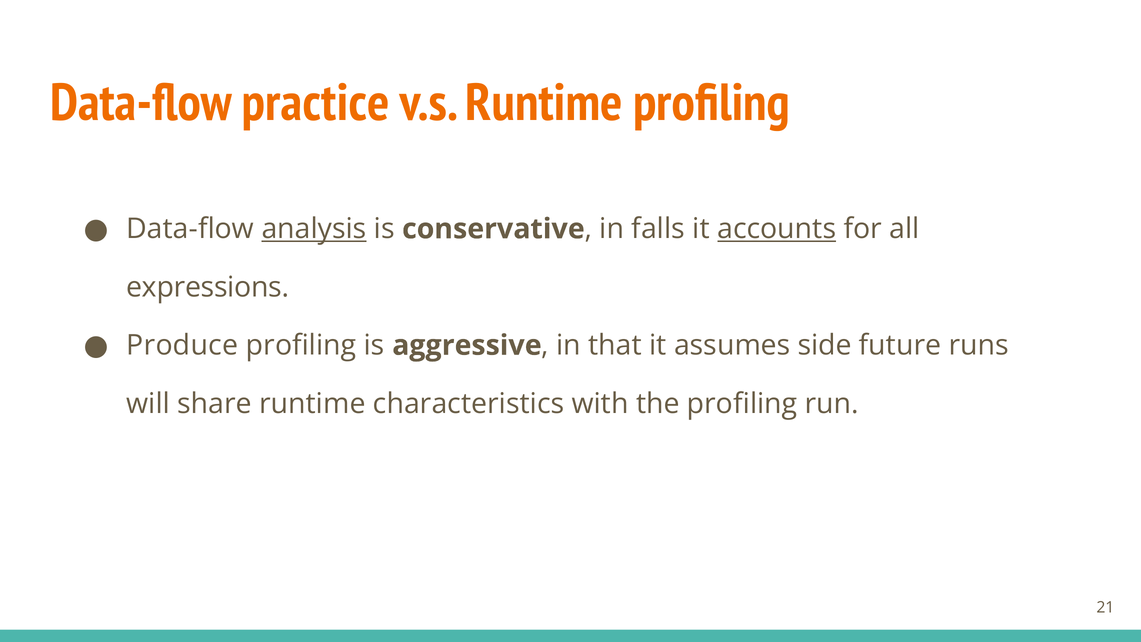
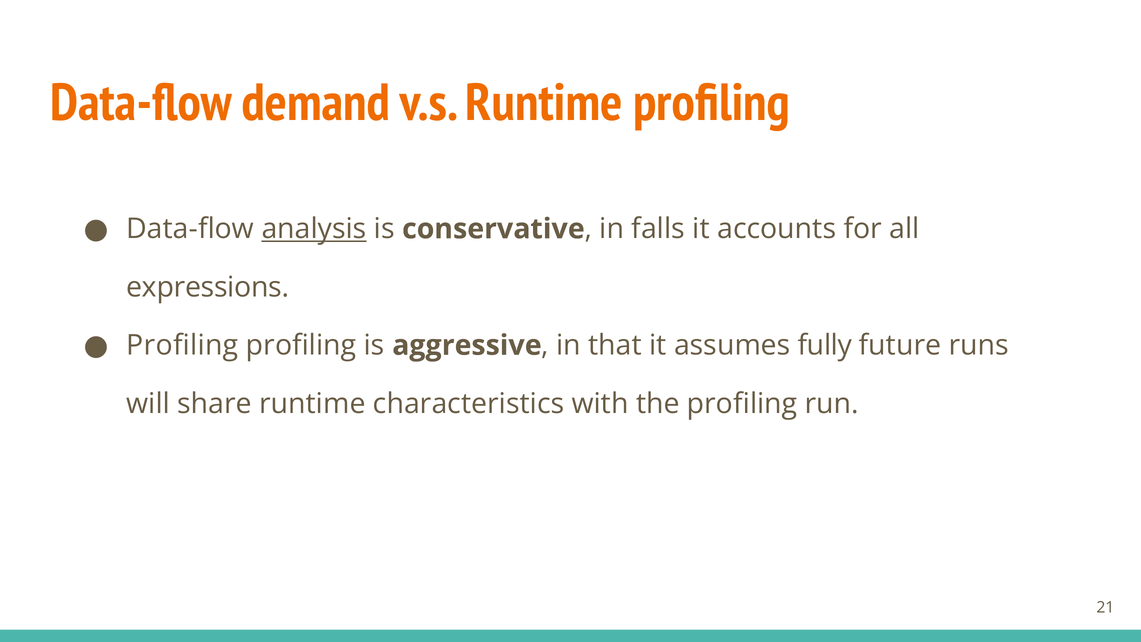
practice: practice -> demand
accounts underline: present -> none
Produce at (182, 345): Produce -> Profiling
side: side -> fully
